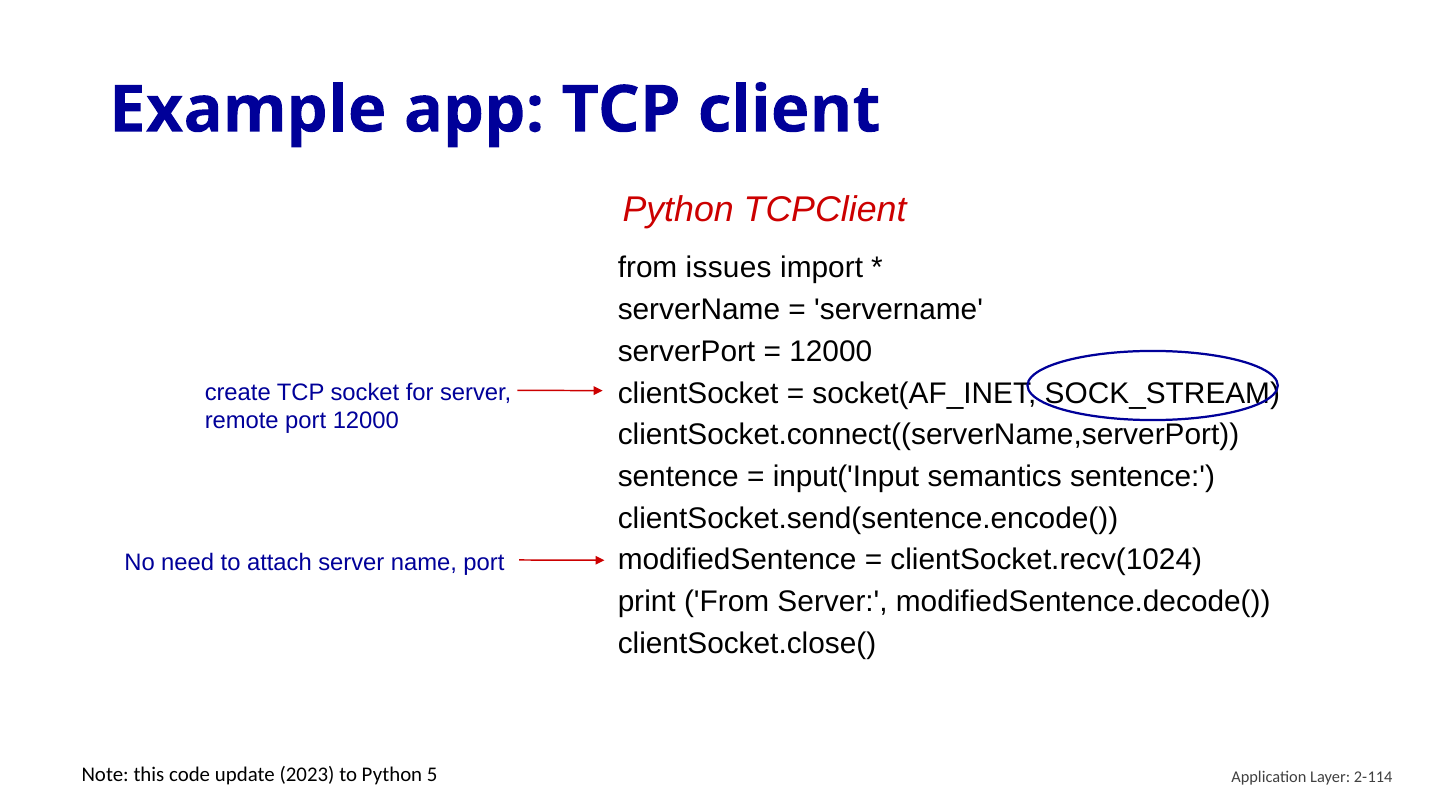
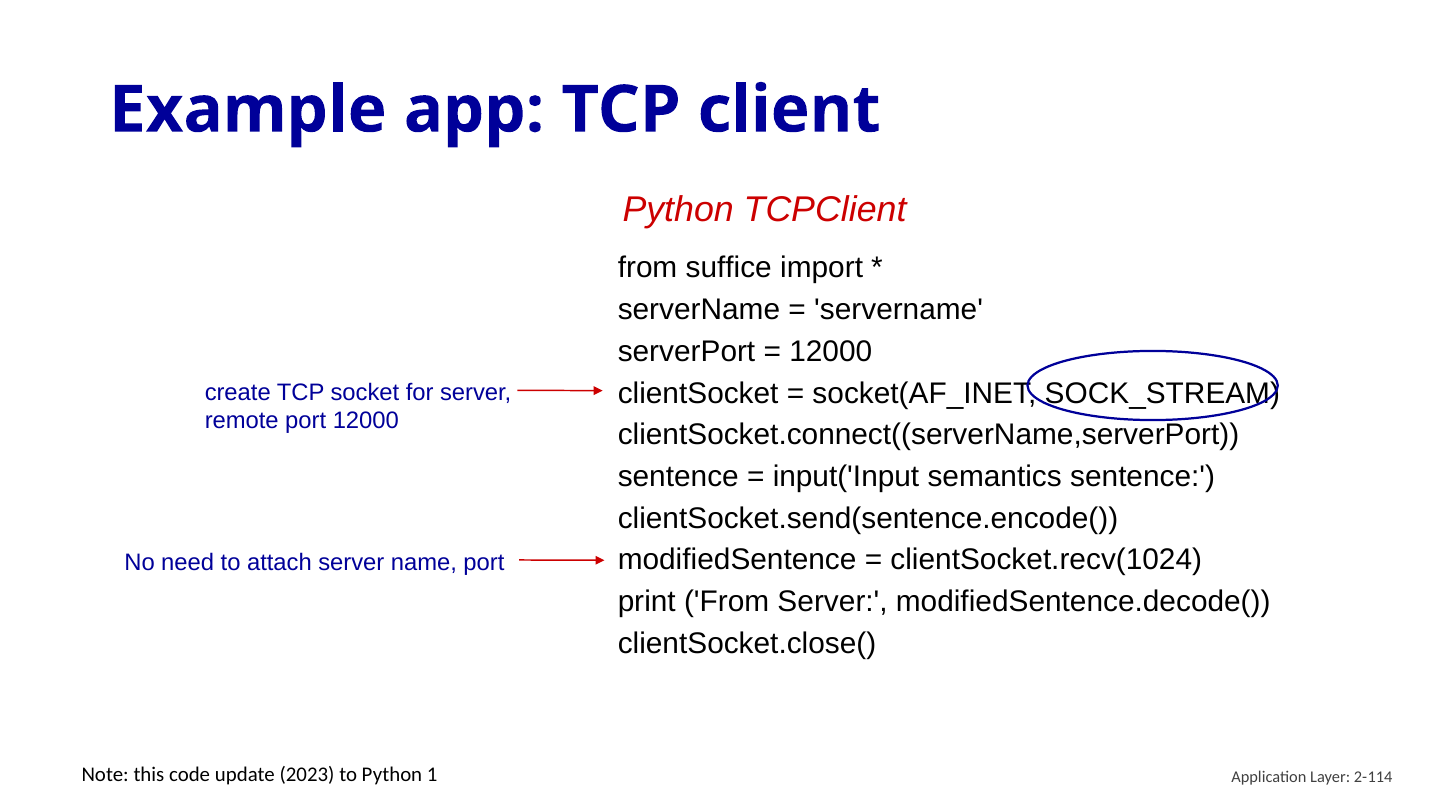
issues: issues -> suffice
5: 5 -> 1
